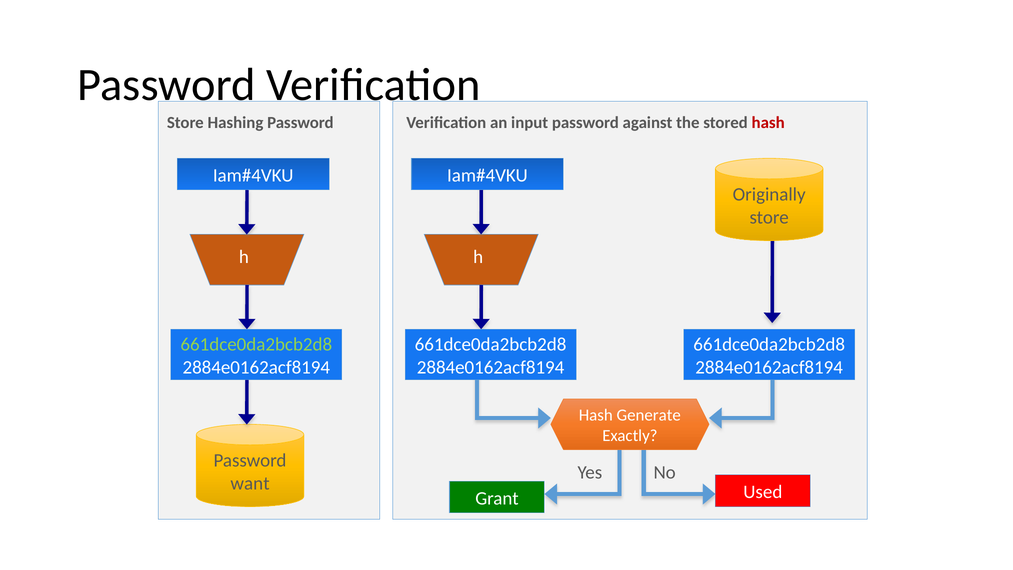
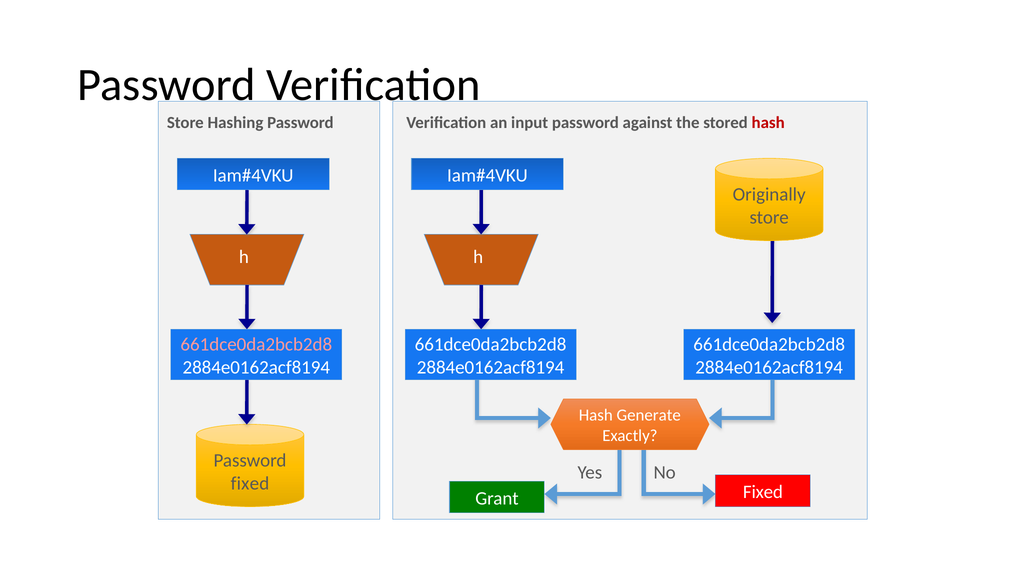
661dce0da2bcb2d8 at (256, 344) colour: light green -> pink
want at (250, 483): want -> fixed
Grant Used: Used -> Fixed
